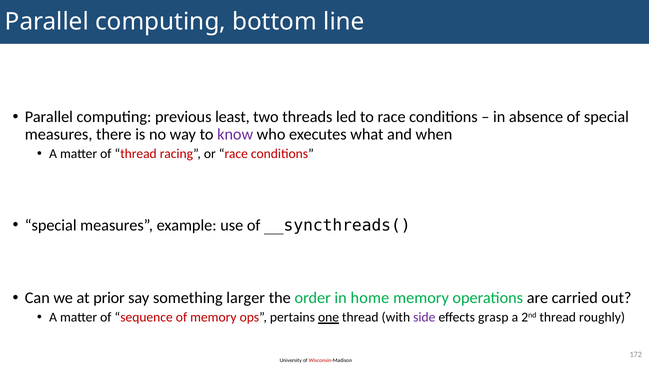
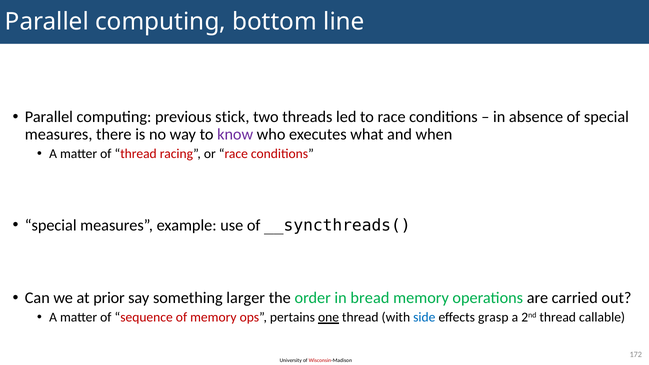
least: least -> stick
home: home -> bread
side colour: purple -> blue
roughly: roughly -> callable
